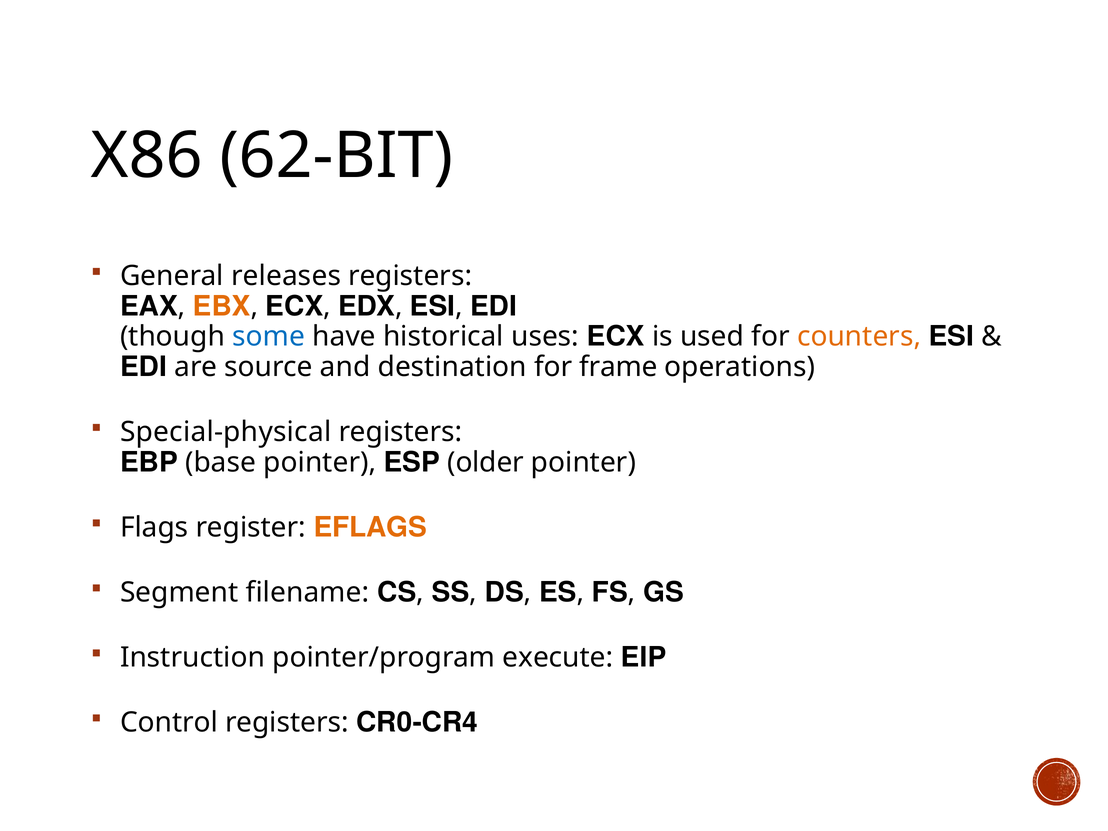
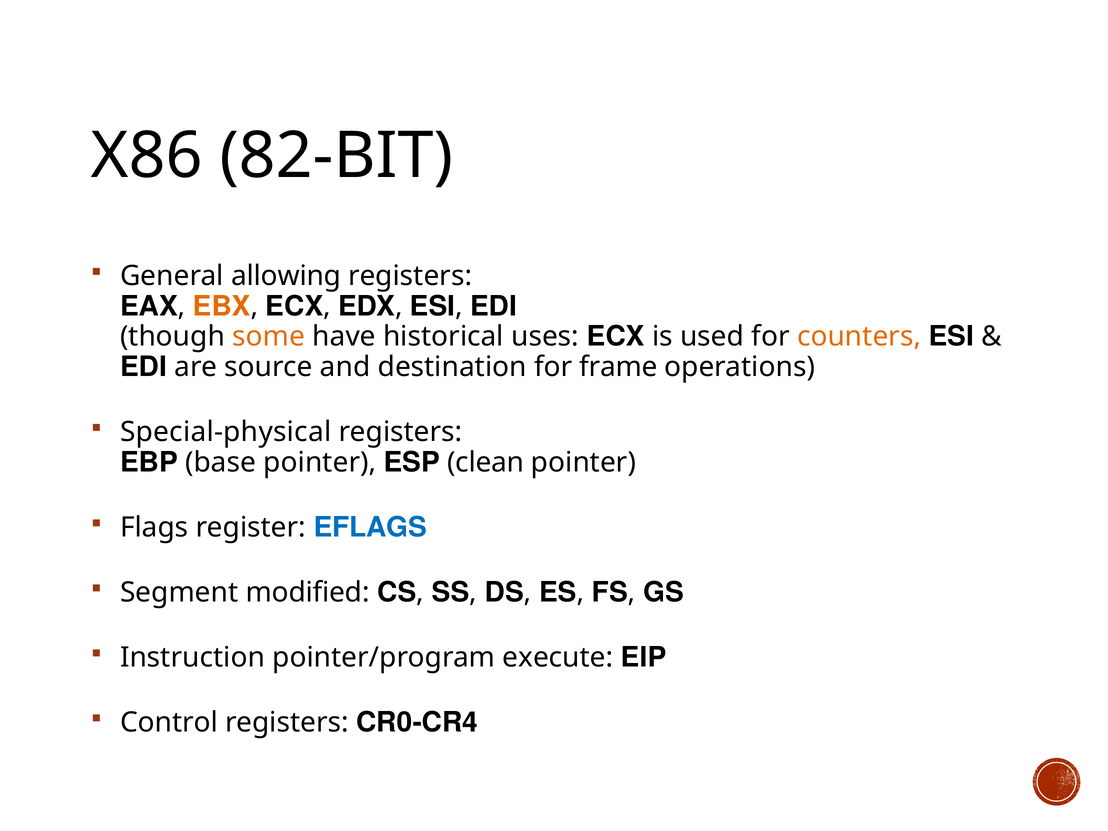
62-BIT: 62-BIT -> 82-BIT
releases: releases -> allowing
some colour: blue -> orange
older: older -> clean
EFLAGS colour: orange -> blue
filename: filename -> modified
